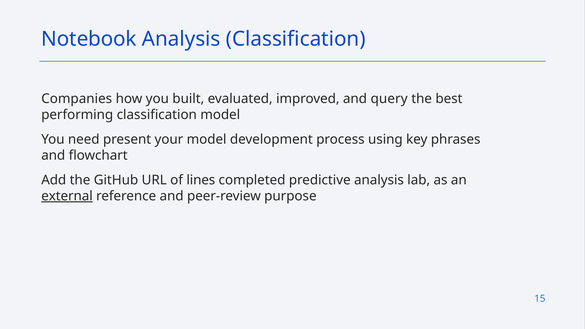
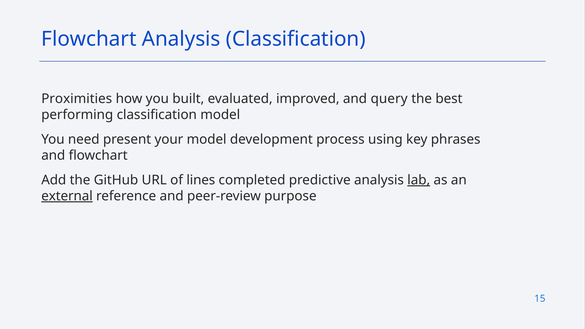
Notebook at (89, 39): Notebook -> Flowchart
Companies: Companies -> Proximities
lab underline: none -> present
